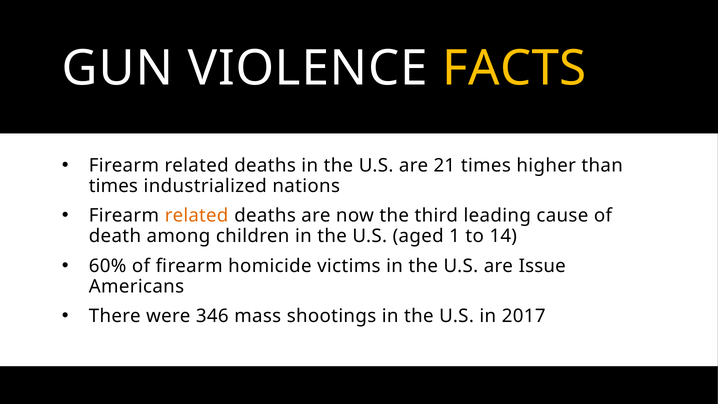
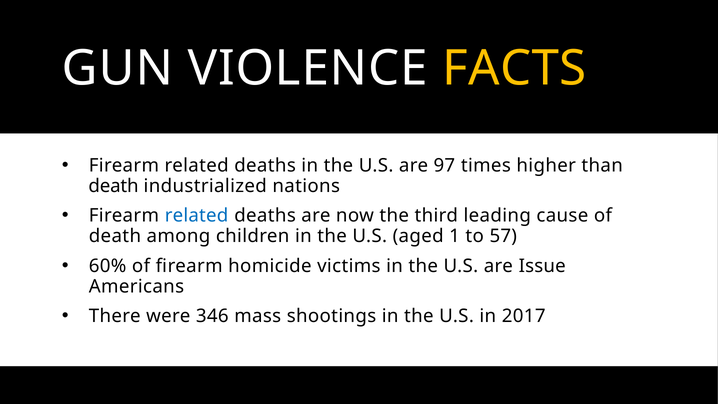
21: 21 -> 97
times at (113, 186): times -> death
related at (197, 216) colour: orange -> blue
14: 14 -> 57
